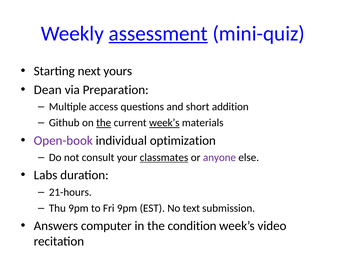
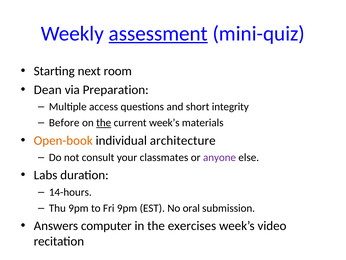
yours: yours -> room
addition: addition -> integrity
Github: Github -> Before
week’s at (164, 123) underline: present -> none
Open-book colour: purple -> orange
optimization: optimization -> architecture
classmates underline: present -> none
21-hours: 21-hours -> 14-hours
text: text -> oral
condition: condition -> exercises
